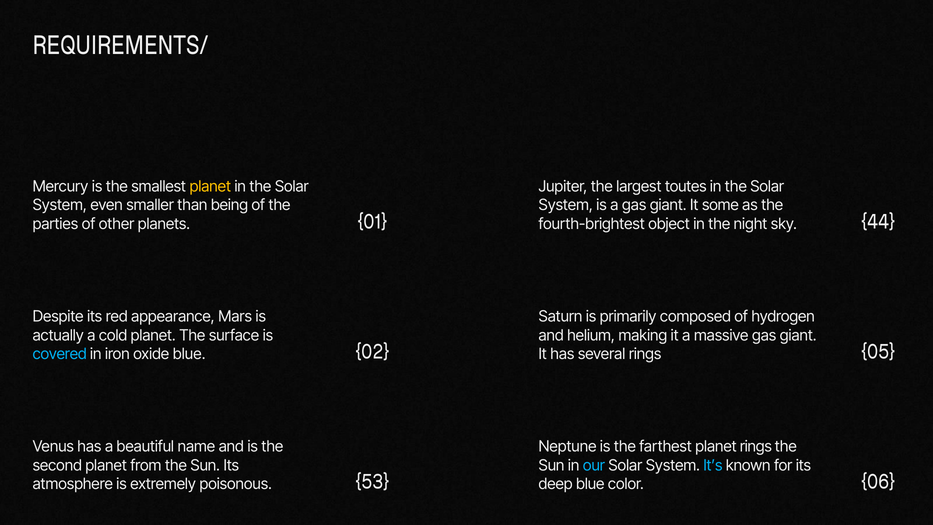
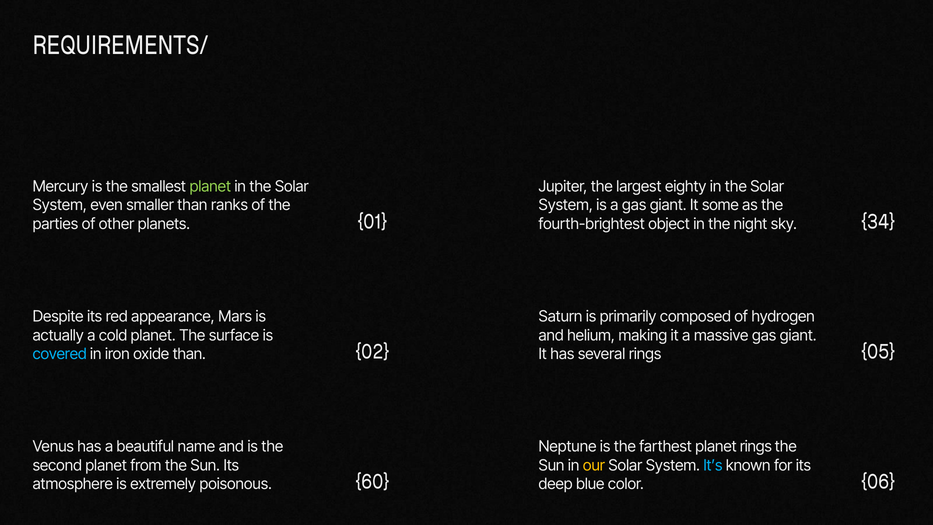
planet at (210, 187) colour: yellow -> light green
toutes: toutes -> eighty
being: being -> ranks
44: 44 -> 34
oxide blue: blue -> than
our colour: light blue -> yellow
53: 53 -> 60
